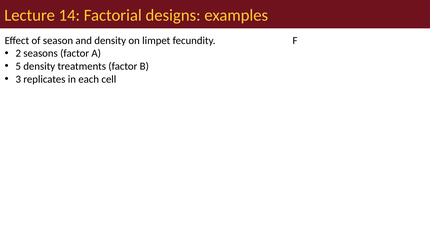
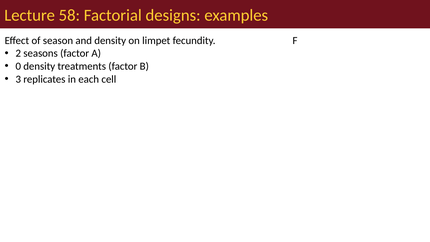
14: 14 -> 58
5: 5 -> 0
